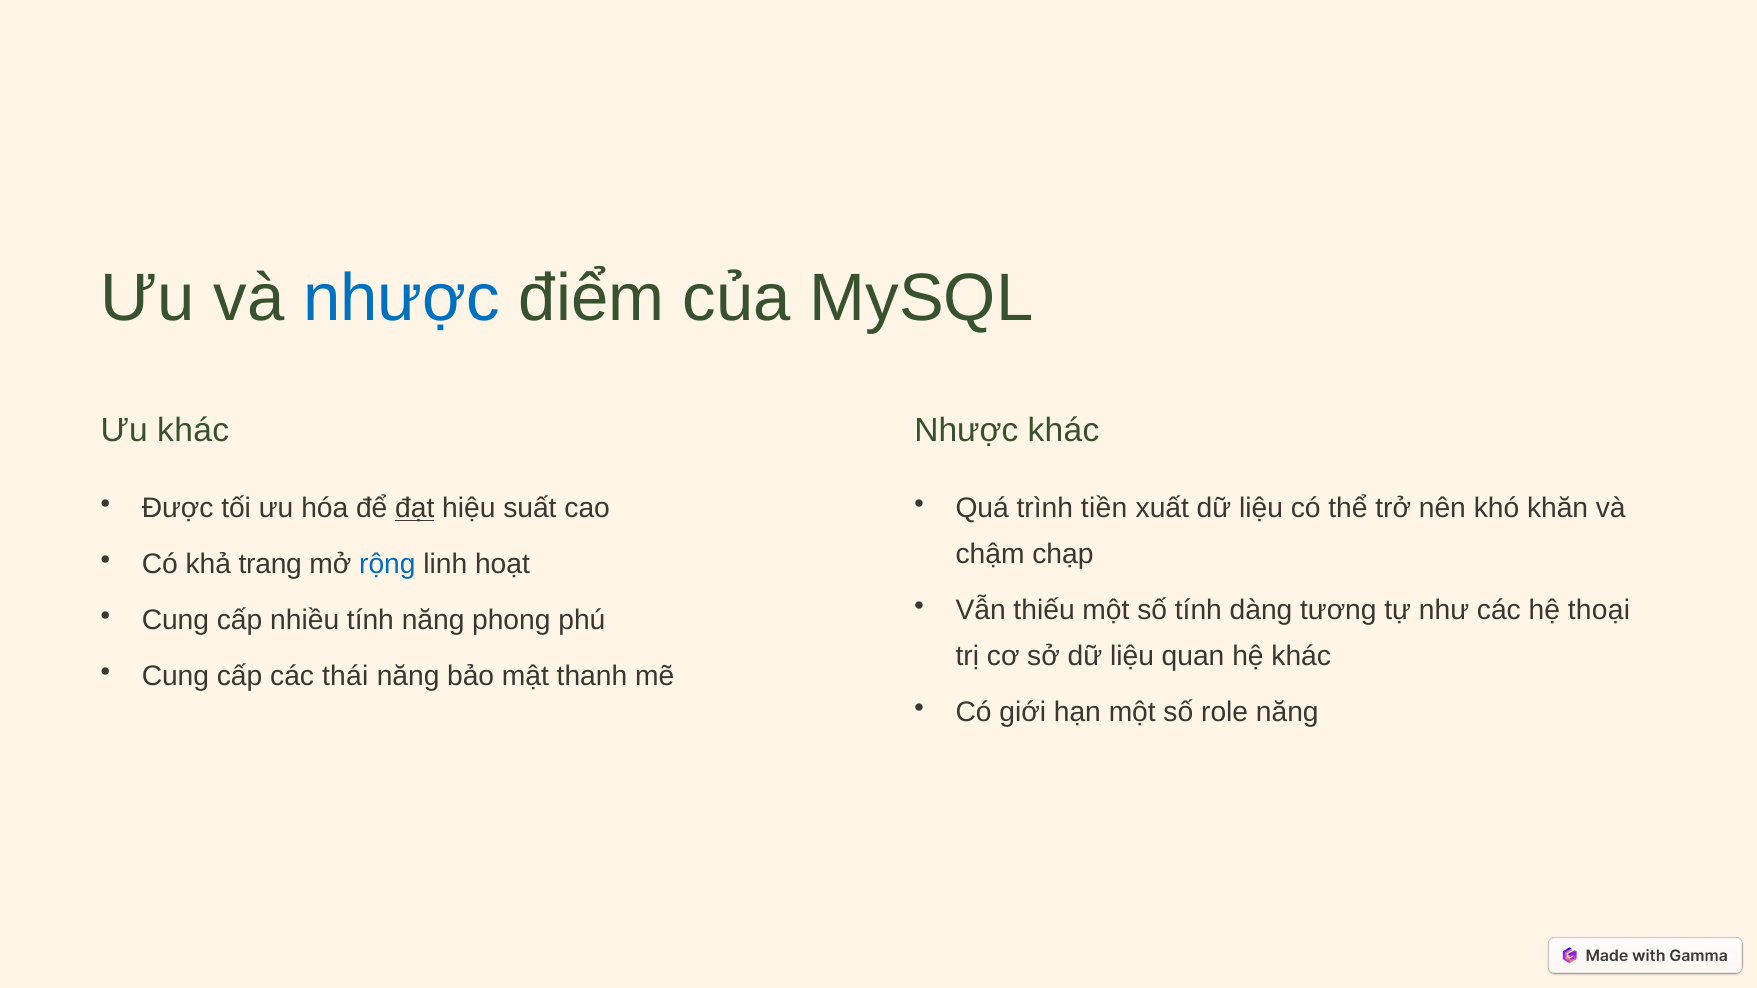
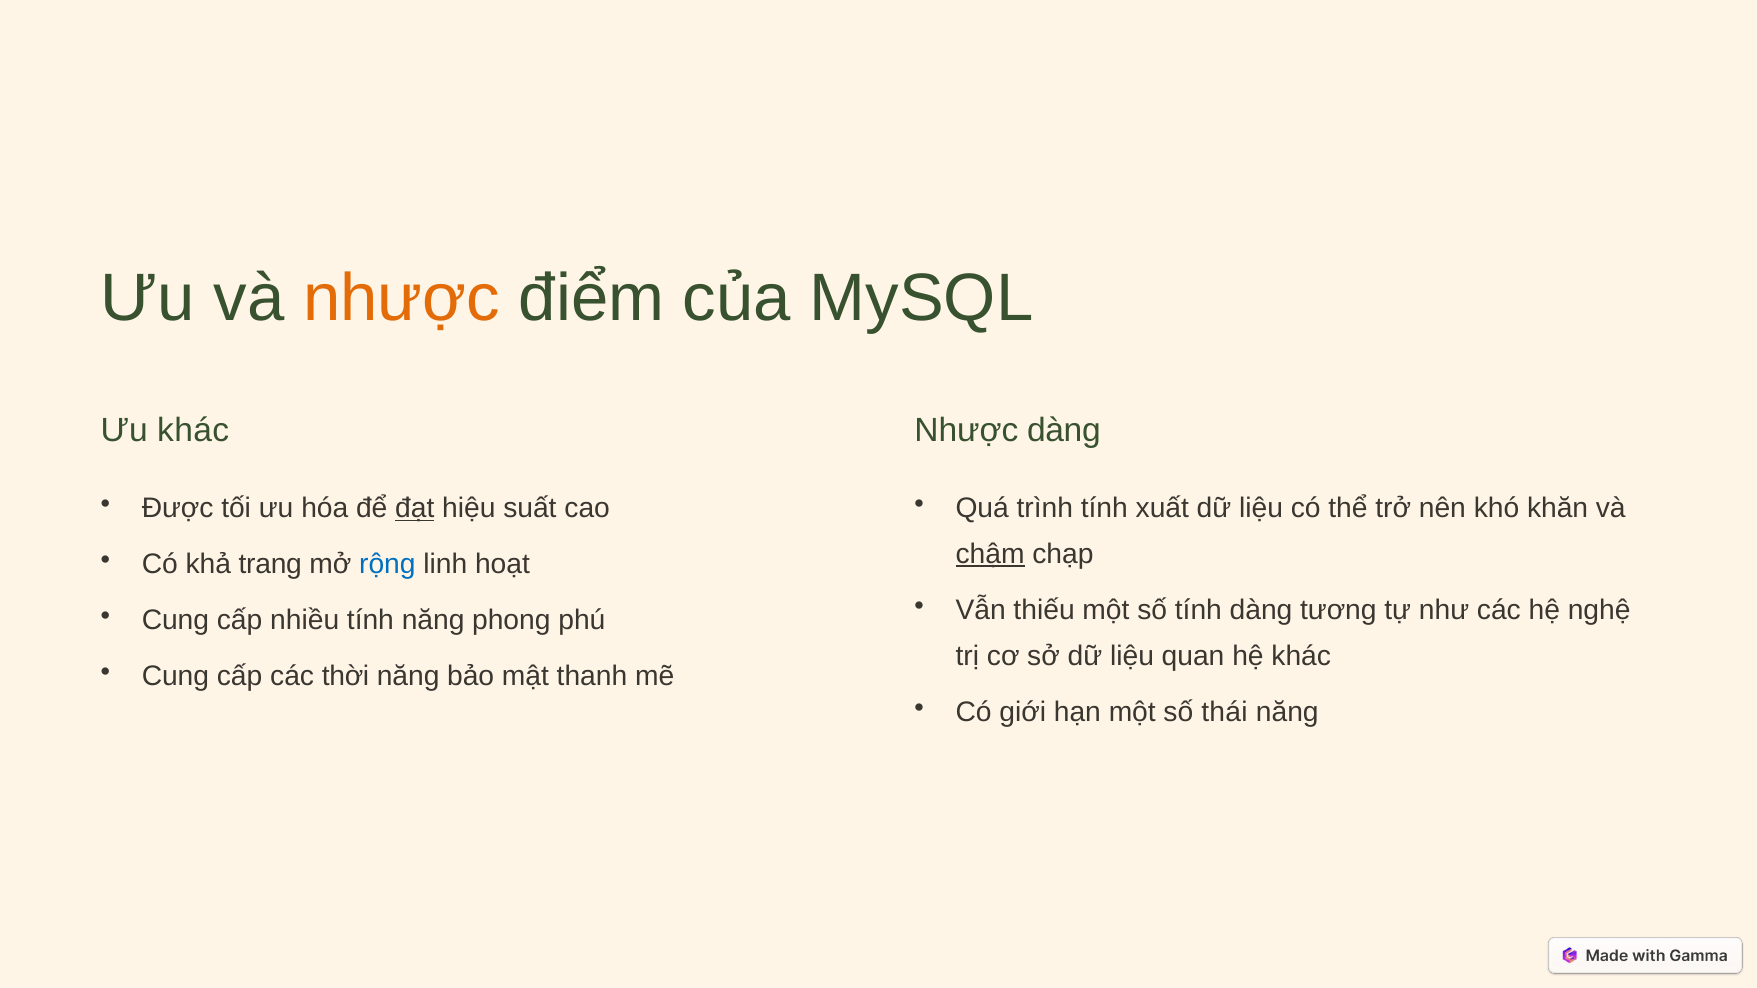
nhược at (402, 299) colour: blue -> orange
Nhược khác: khác -> dàng
trình tiền: tiền -> tính
chậm underline: none -> present
thoại: thoại -> nghệ
thái: thái -> thời
role: role -> thái
